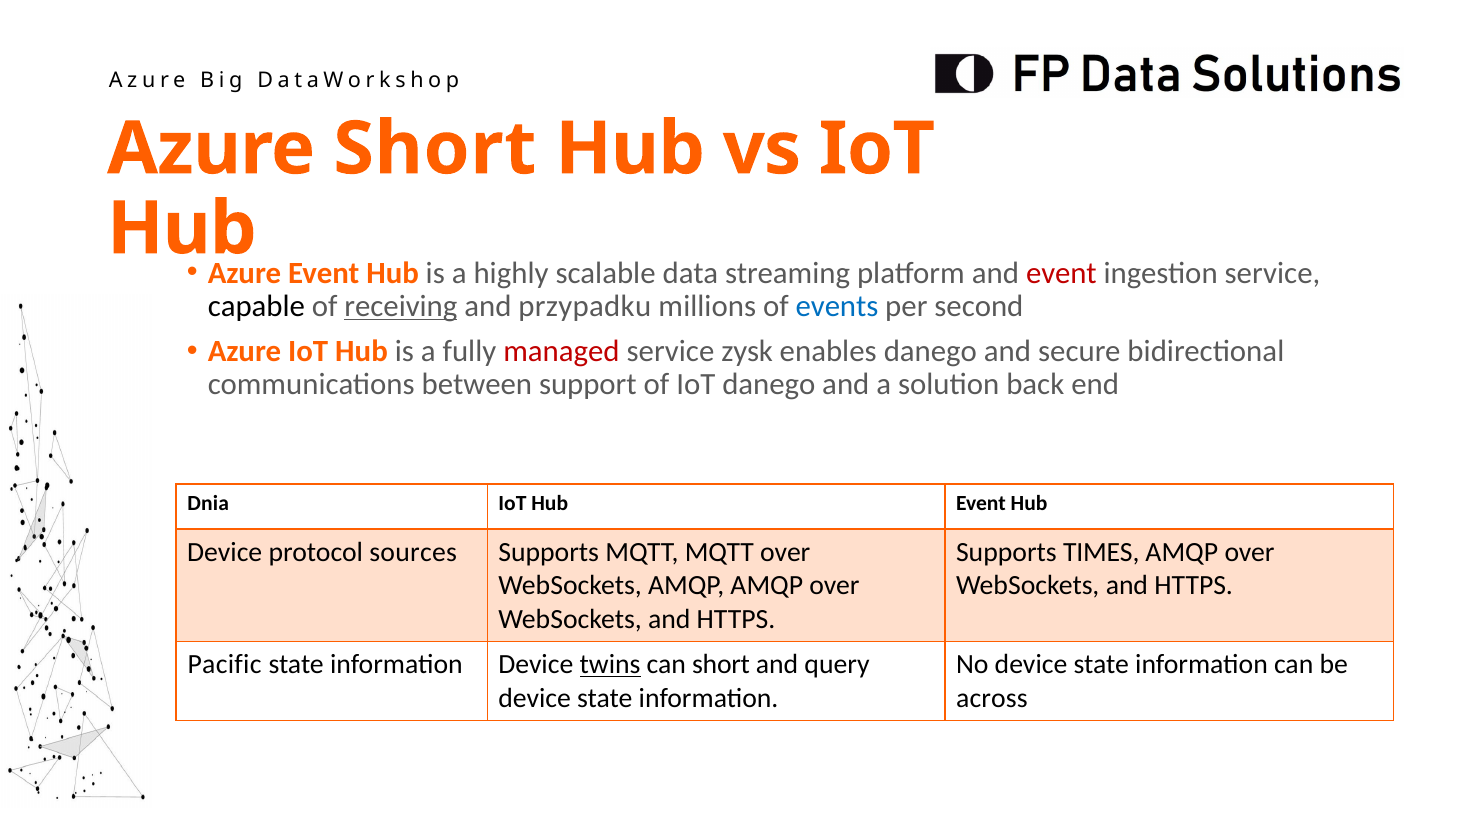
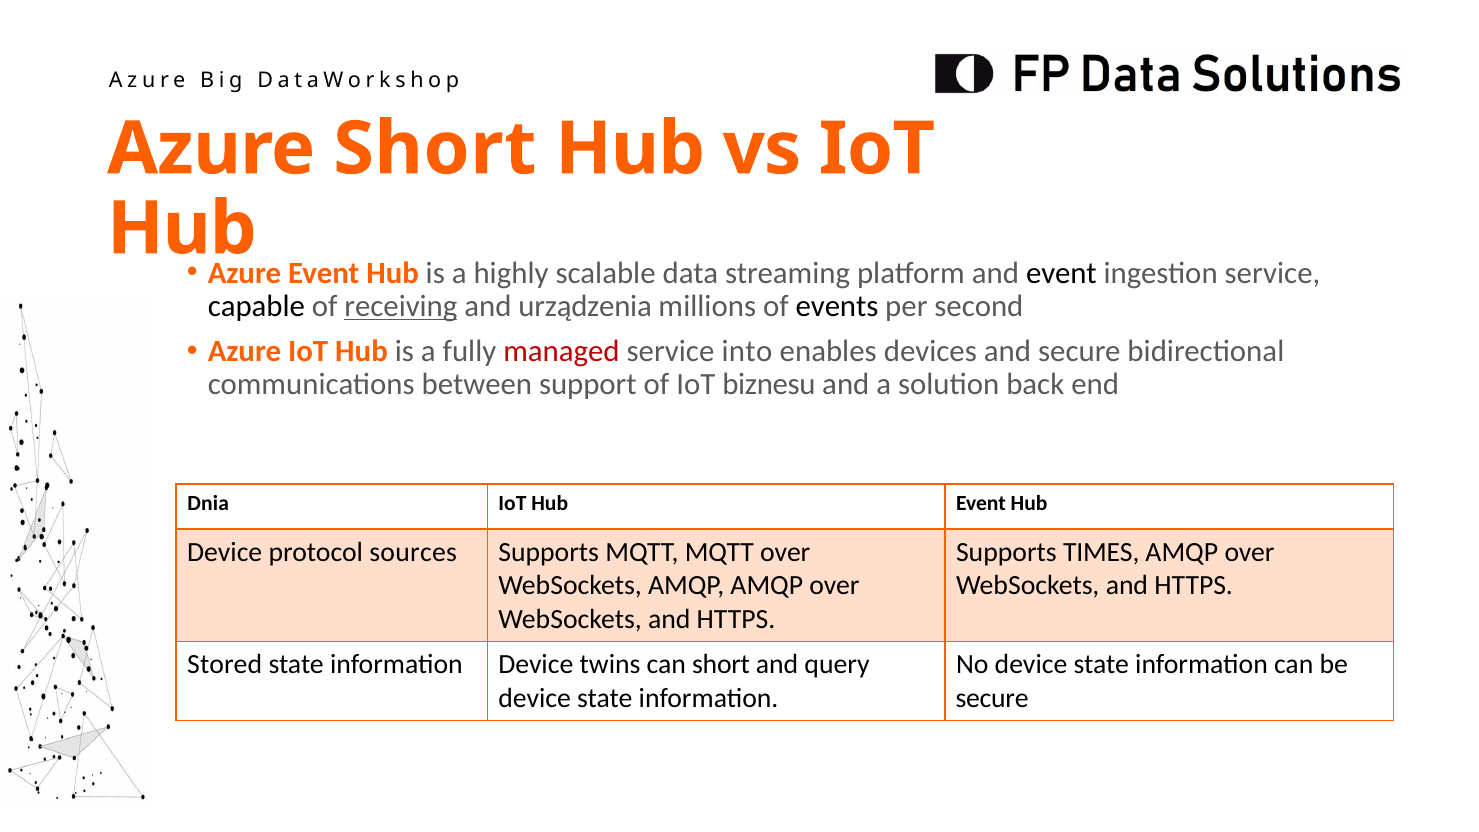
event at (1061, 273) colour: red -> black
przypadku: przypadku -> urządzenia
events colour: blue -> black
zysk: zysk -> into
enables danego: danego -> devices
IoT danego: danego -> biznesu
Pacific: Pacific -> Stored
twins underline: present -> none
across at (992, 698): across -> secure
